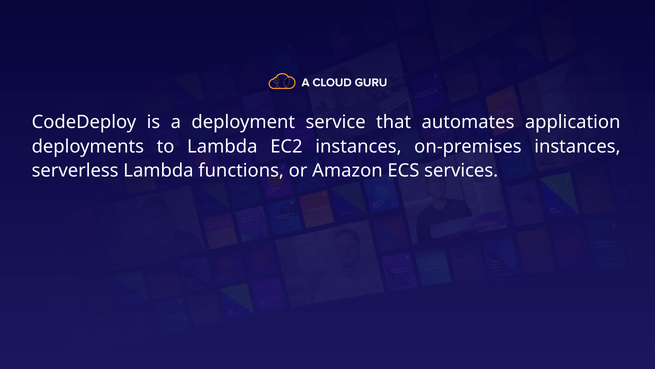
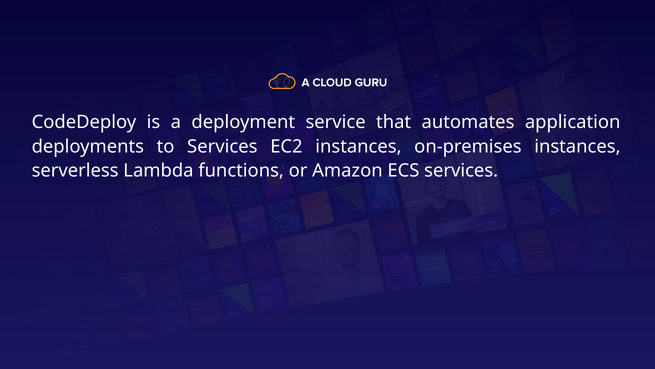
to Lambda: Lambda -> Services
